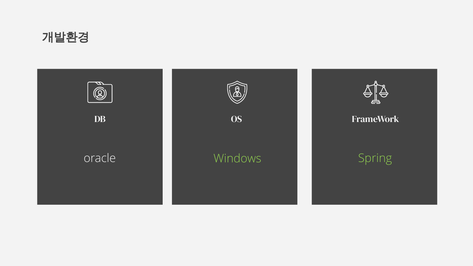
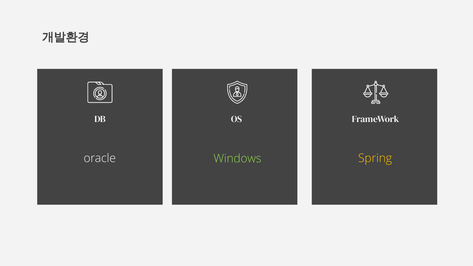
Spring colour: light green -> yellow
